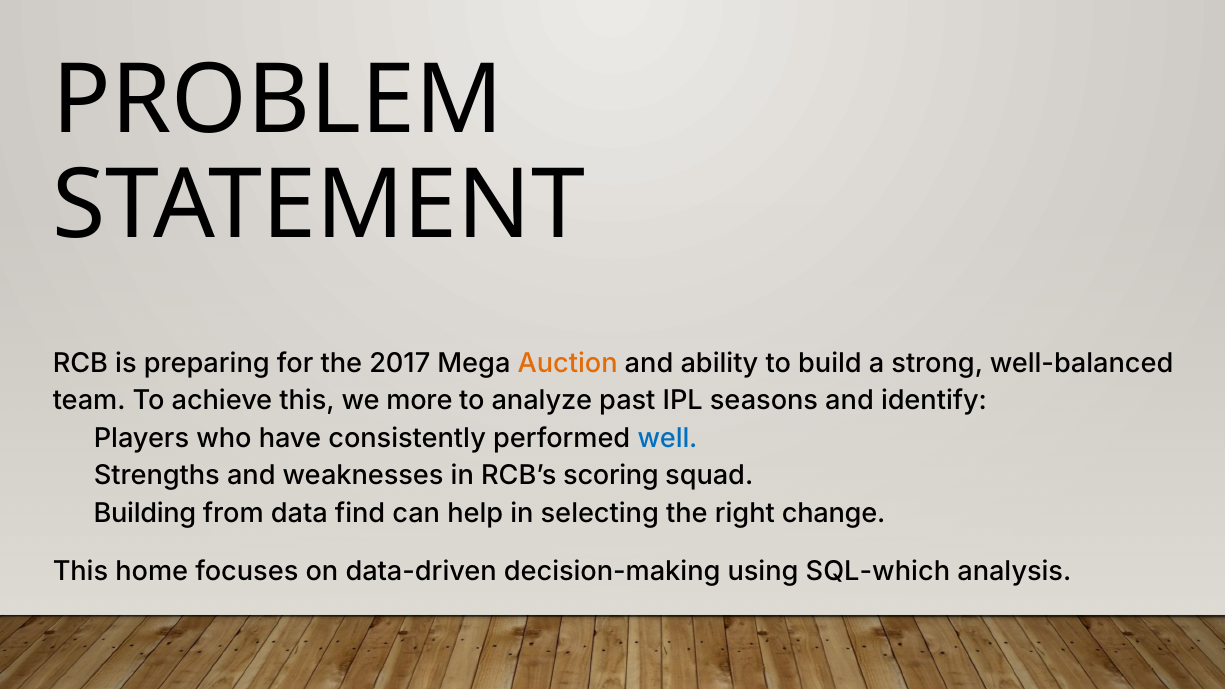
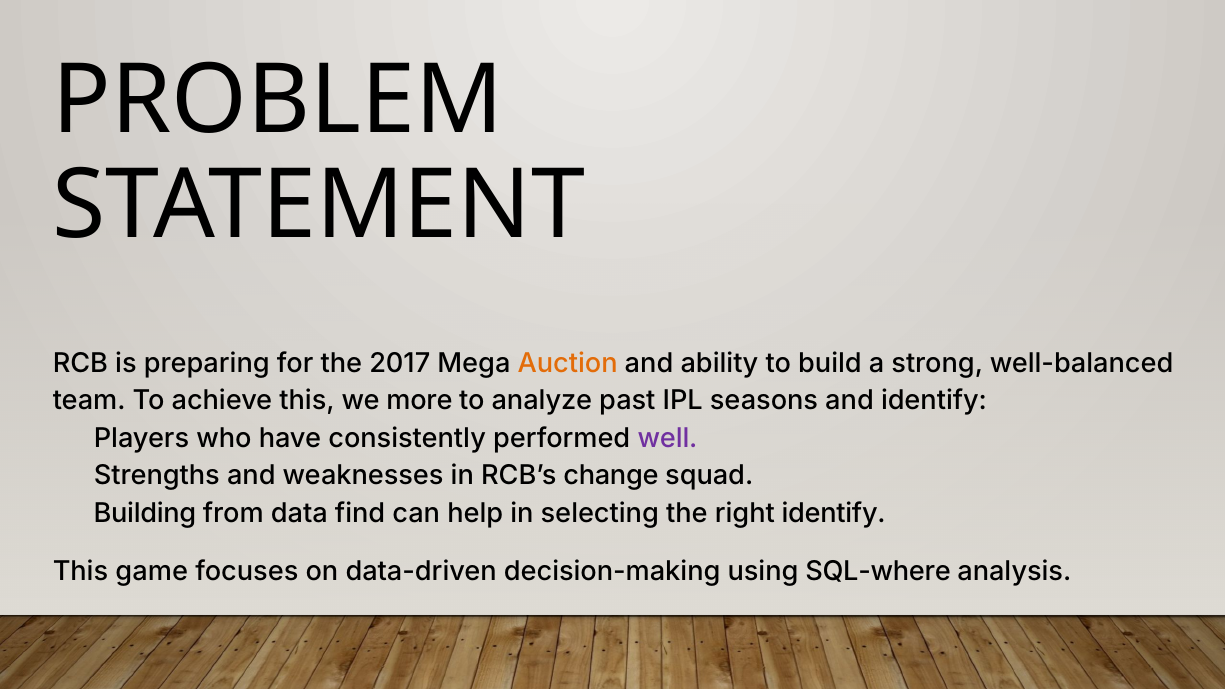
well colour: blue -> purple
scoring: scoring -> change
right change: change -> identify
home: home -> game
SQL-which: SQL-which -> SQL-where
